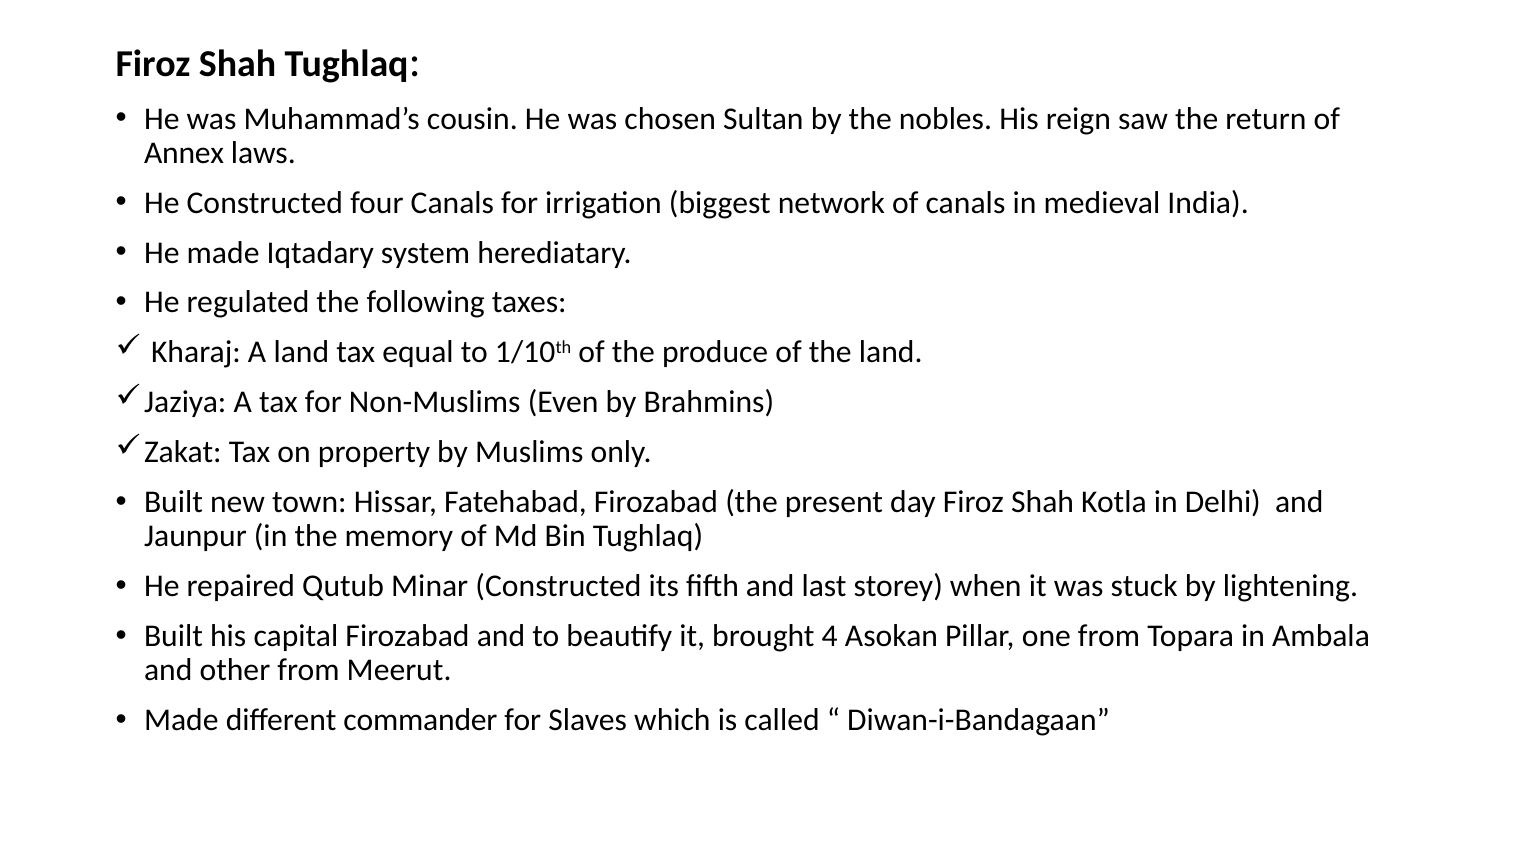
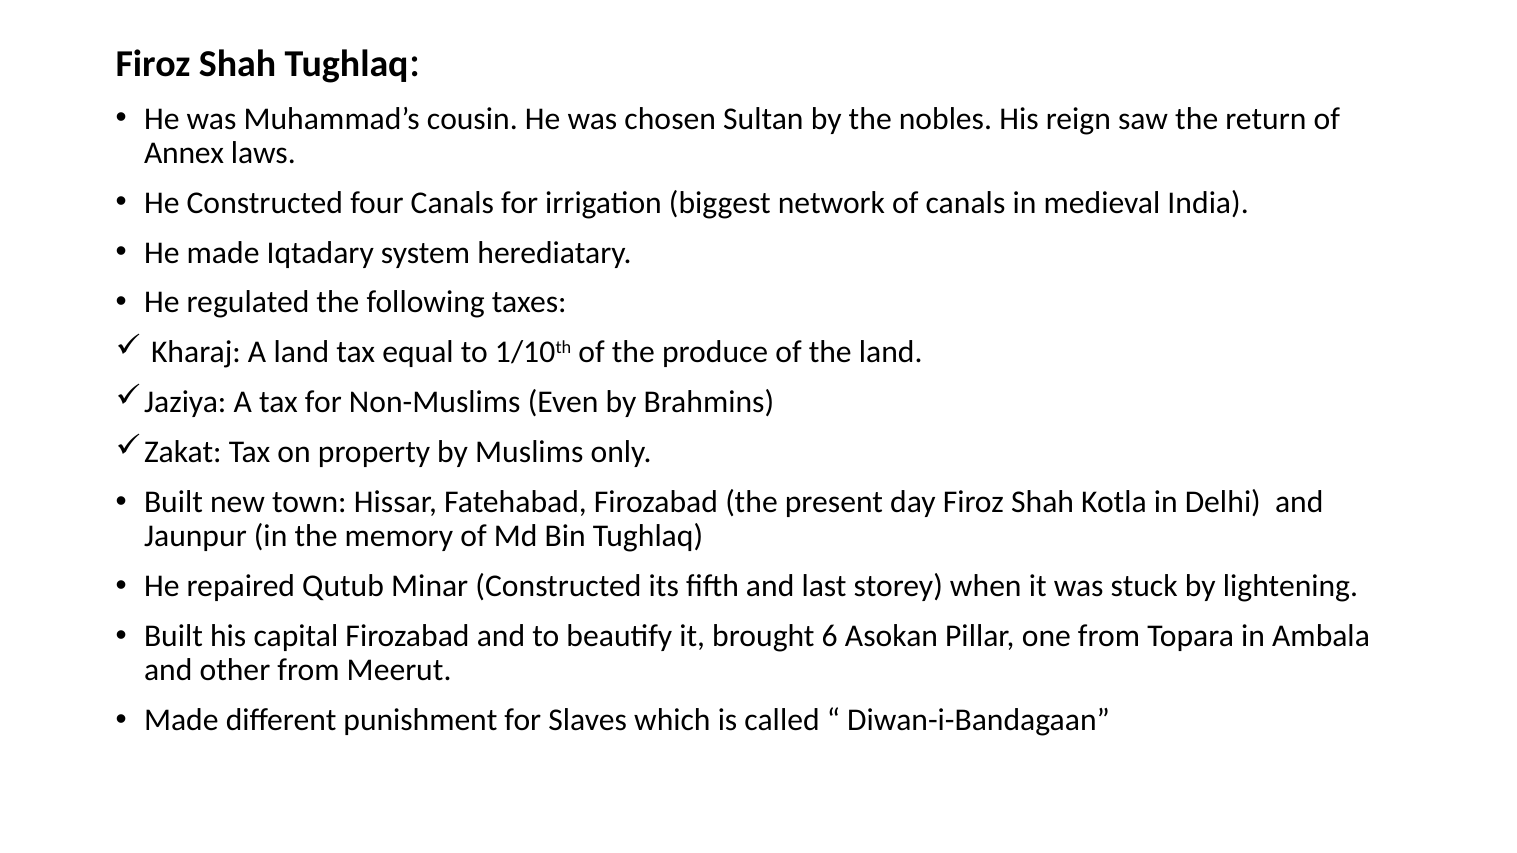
4: 4 -> 6
commander: commander -> punishment
